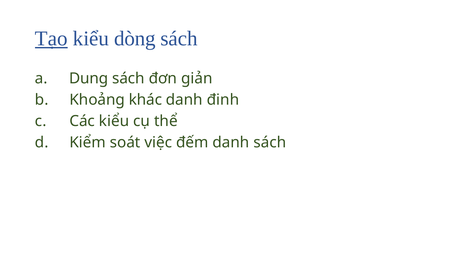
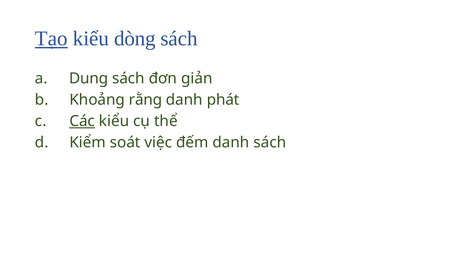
khác: khác -> rằng
định: định -> phát
Các underline: none -> present
